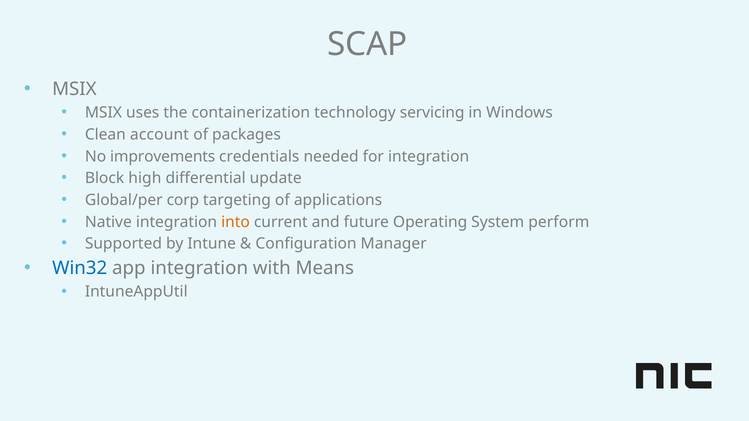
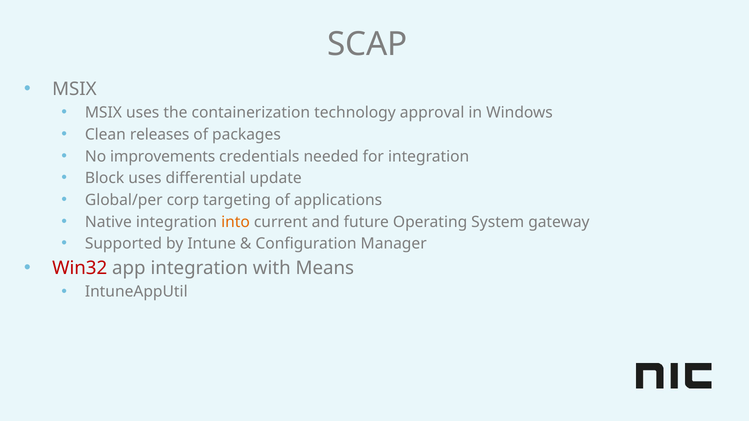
servicing: servicing -> approval
account: account -> releases
Block high: high -> uses
perform: perform -> gateway
Win32 colour: blue -> red
